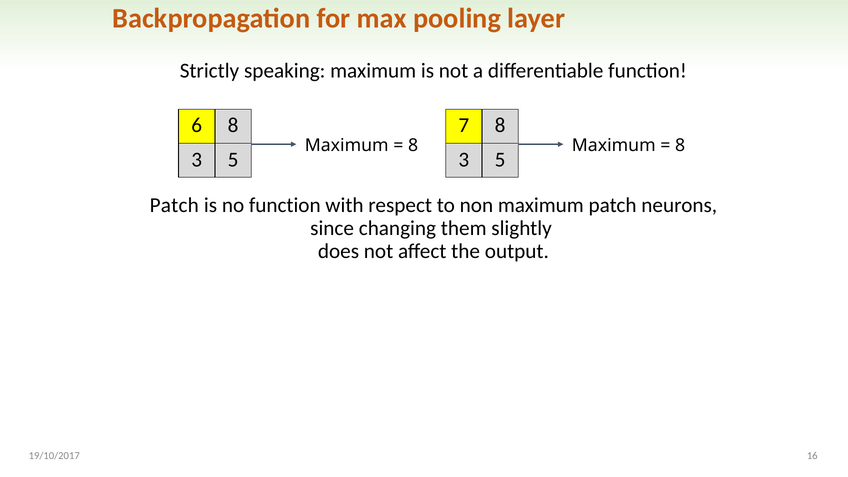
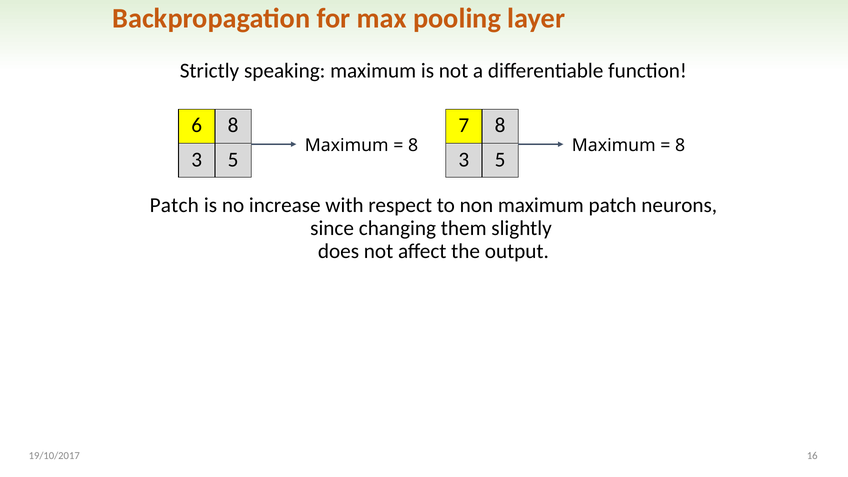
no function: function -> increase
